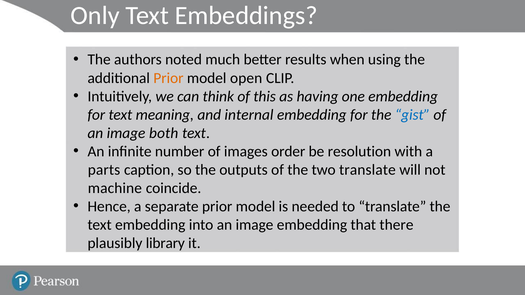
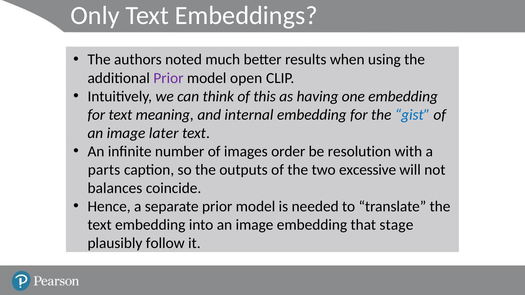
Prior at (168, 78) colour: orange -> purple
both: both -> later
two translate: translate -> excessive
machine: machine -> balances
there: there -> stage
library: library -> follow
